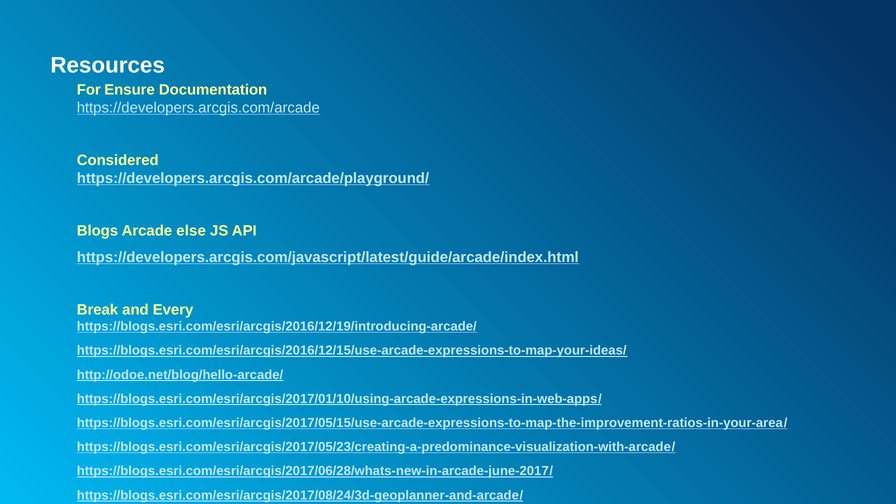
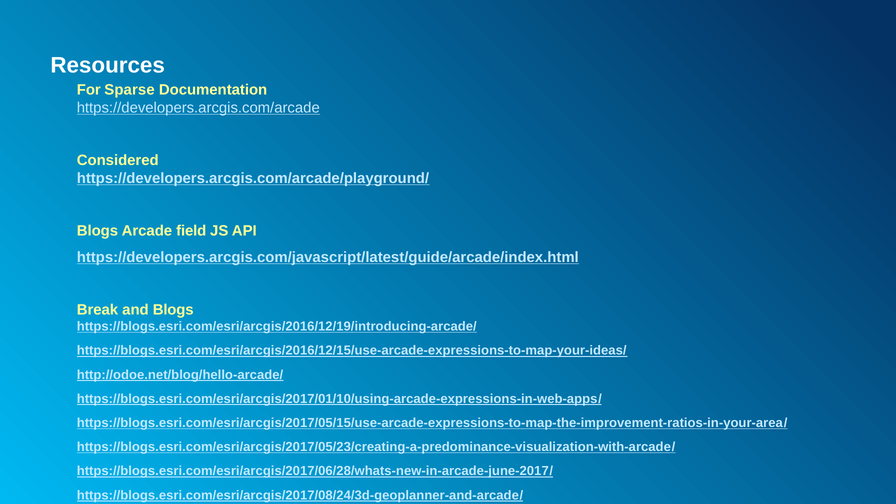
Ensure: Ensure -> Sparse
else: else -> field
and Every: Every -> Blogs
